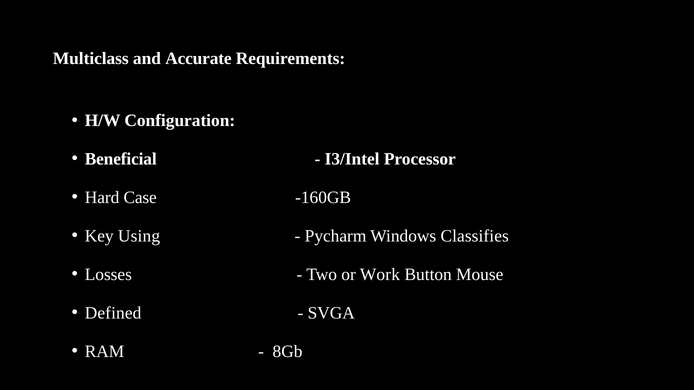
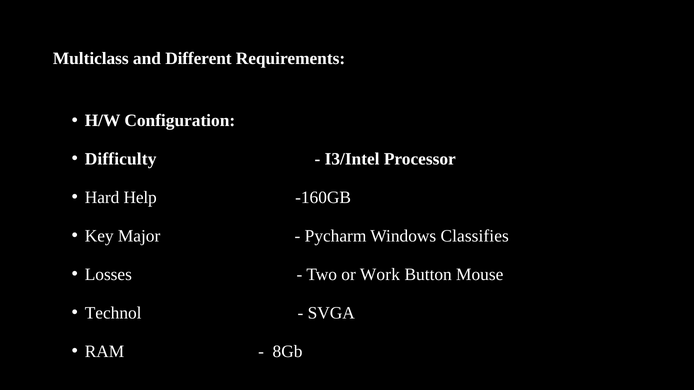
Accurate: Accurate -> Different
Beneficial: Beneficial -> Difficulty
Case: Case -> Help
Using: Using -> Major
Defined: Defined -> Technol
